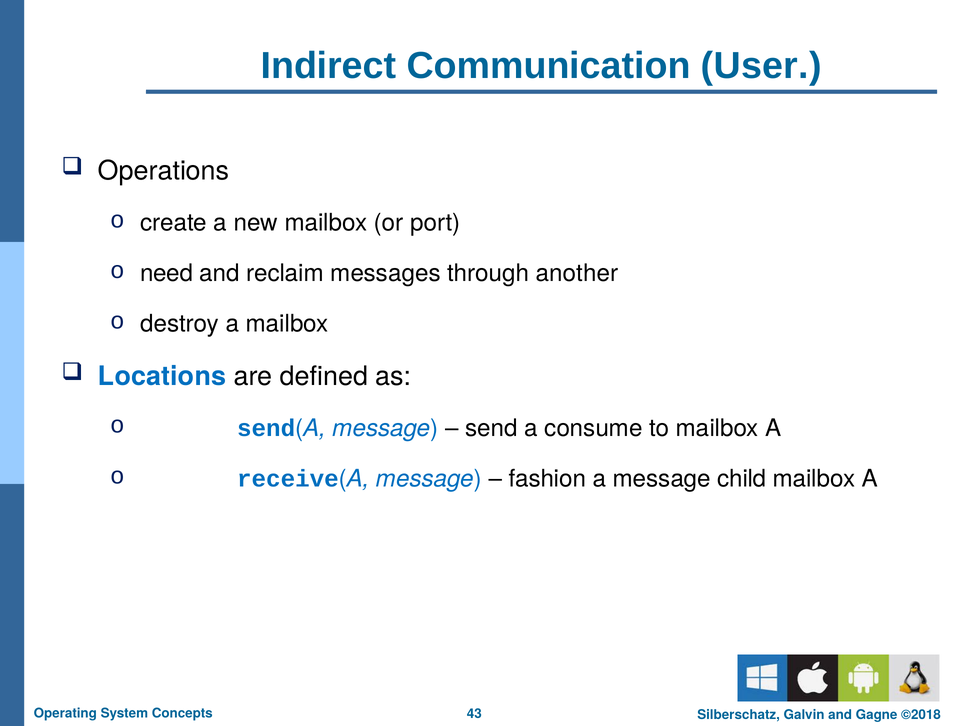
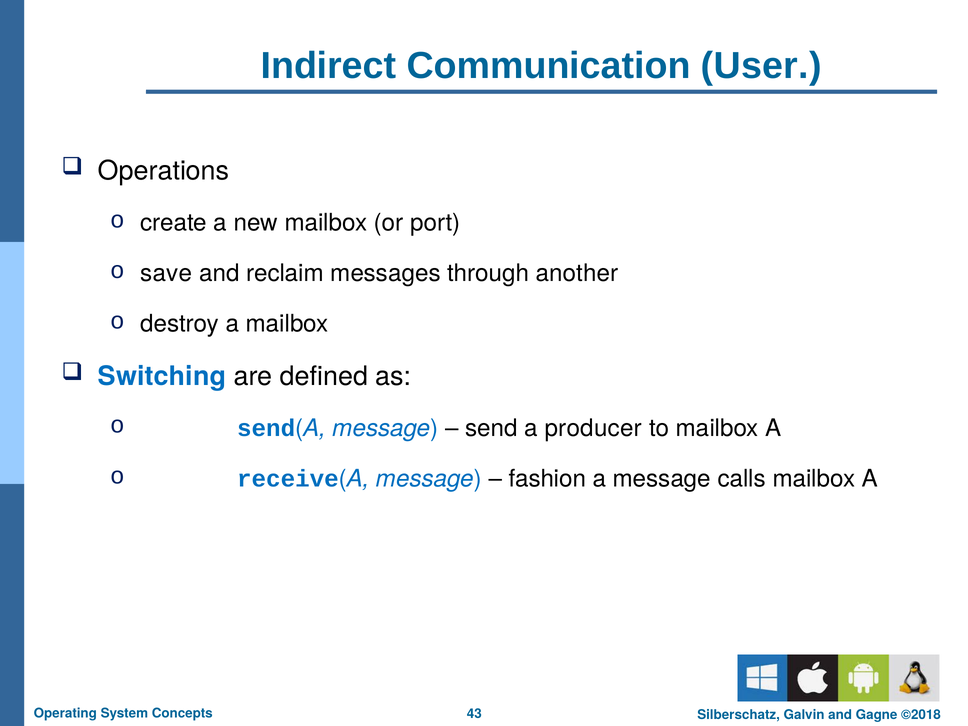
need: need -> save
Locations: Locations -> Switching
consume: consume -> producer
child: child -> calls
